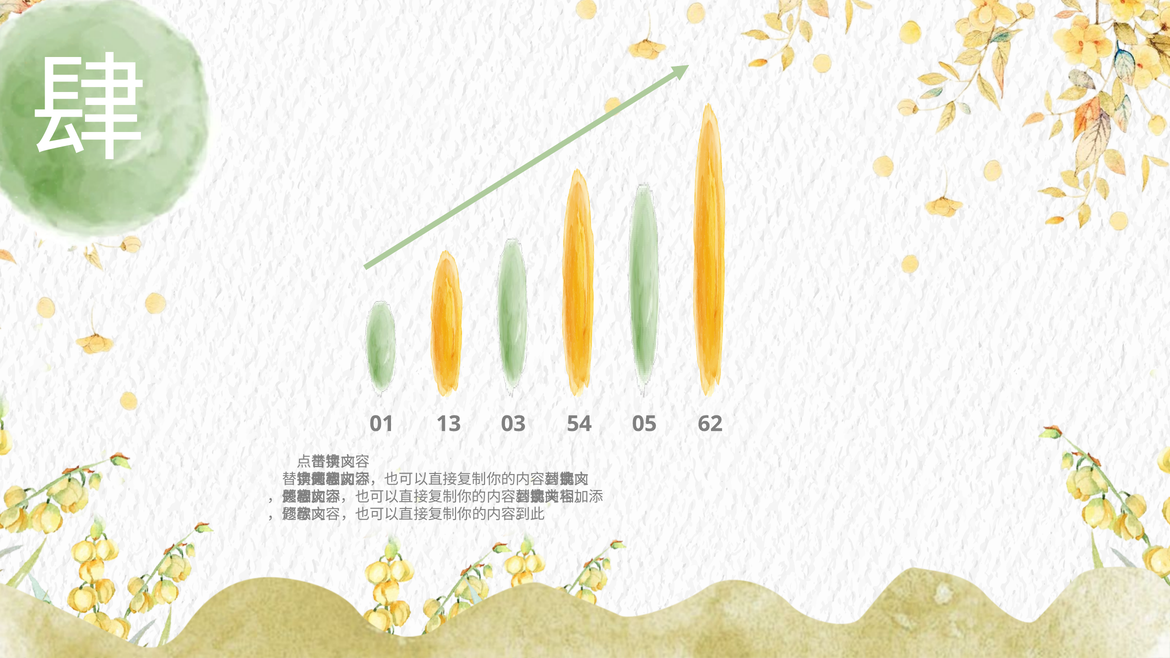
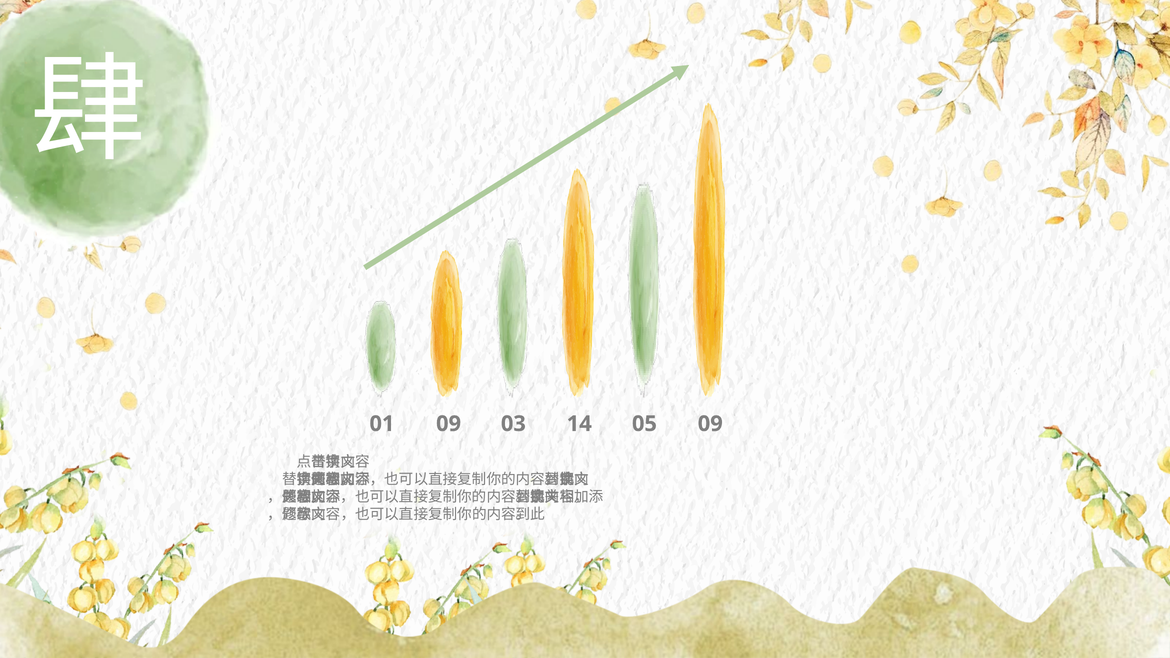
01 13: 13 -> 09
54: 54 -> 14
05 62: 62 -> 09
